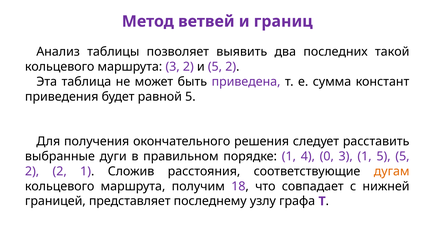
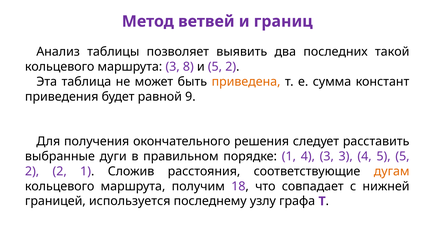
3 2: 2 -> 8
приведена colour: purple -> orange
равной 5: 5 -> 9
4 0: 0 -> 3
3 1: 1 -> 4
представляет: представляет -> используется
